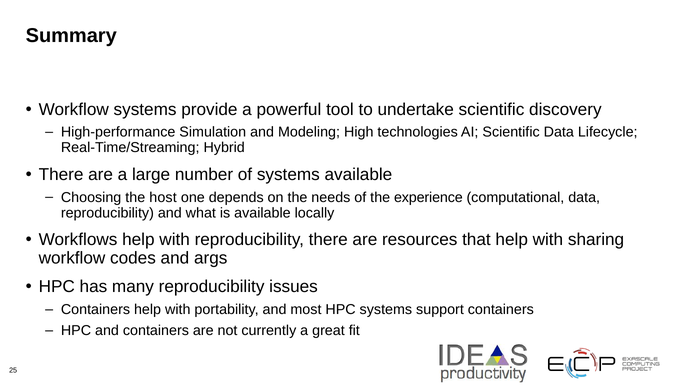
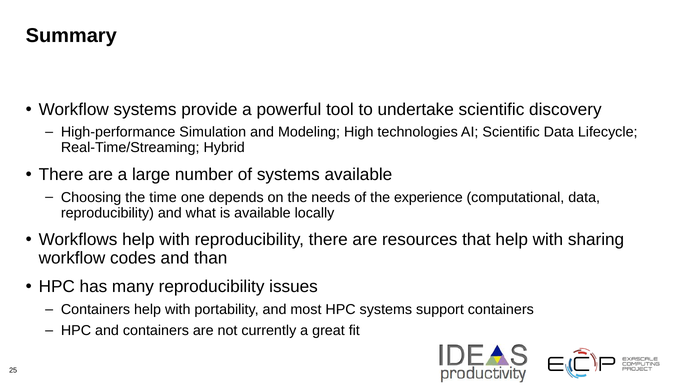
host: host -> time
args: args -> than
